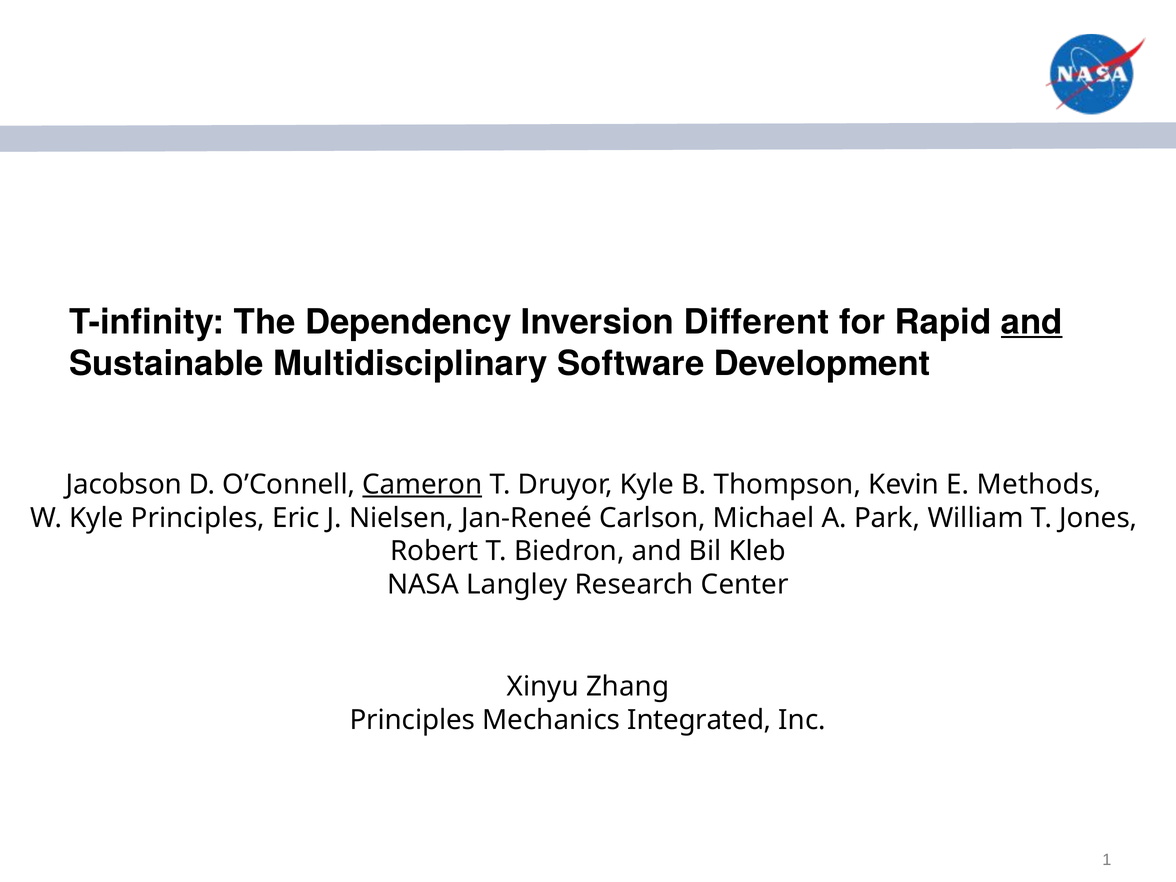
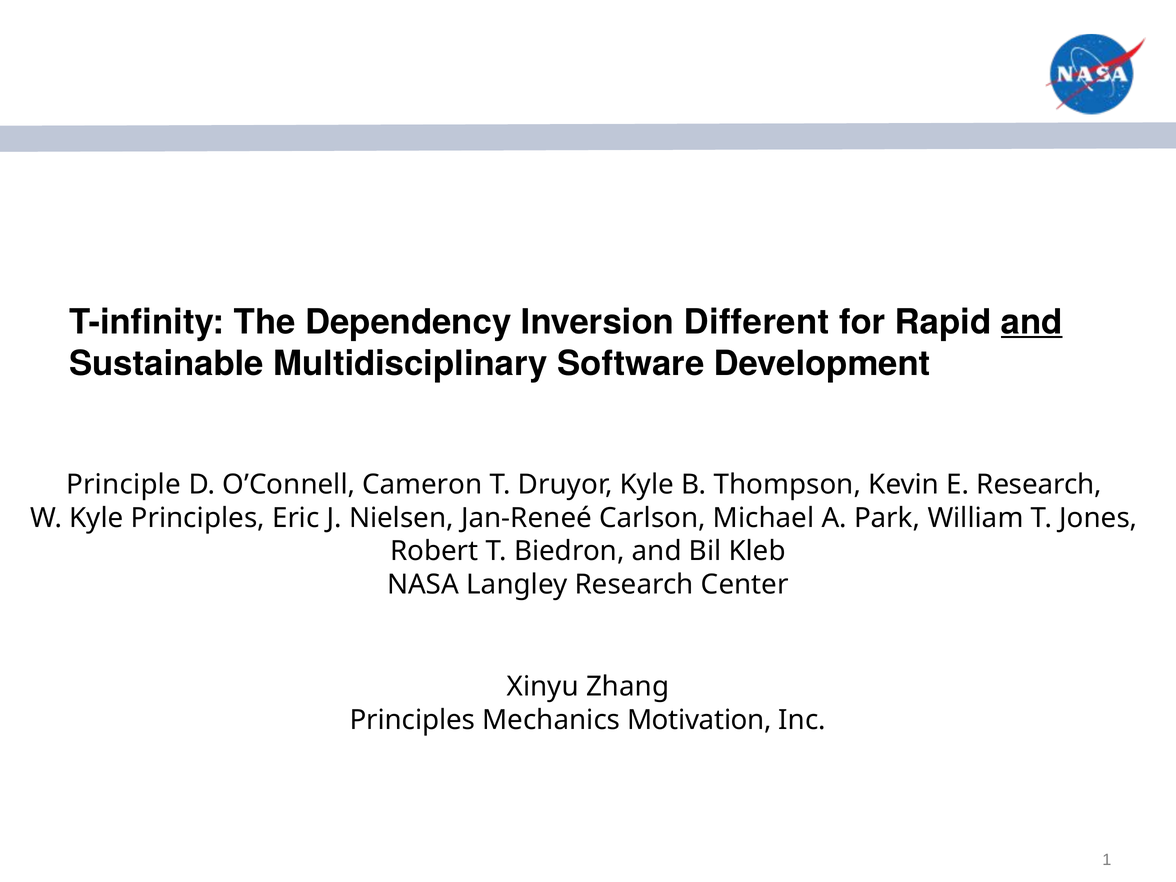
Jacobson: Jacobson -> Principle
Cameron underline: present -> none
E Methods: Methods -> Research
Integrated: Integrated -> Motivation
